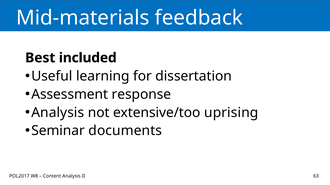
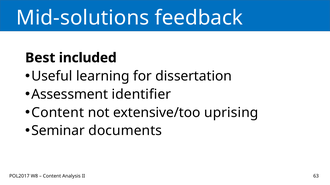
Mid-materials: Mid-materials -> Mid-solutions
response: response -> identifier
Analysis at (58, 113): Analysis -> Content
